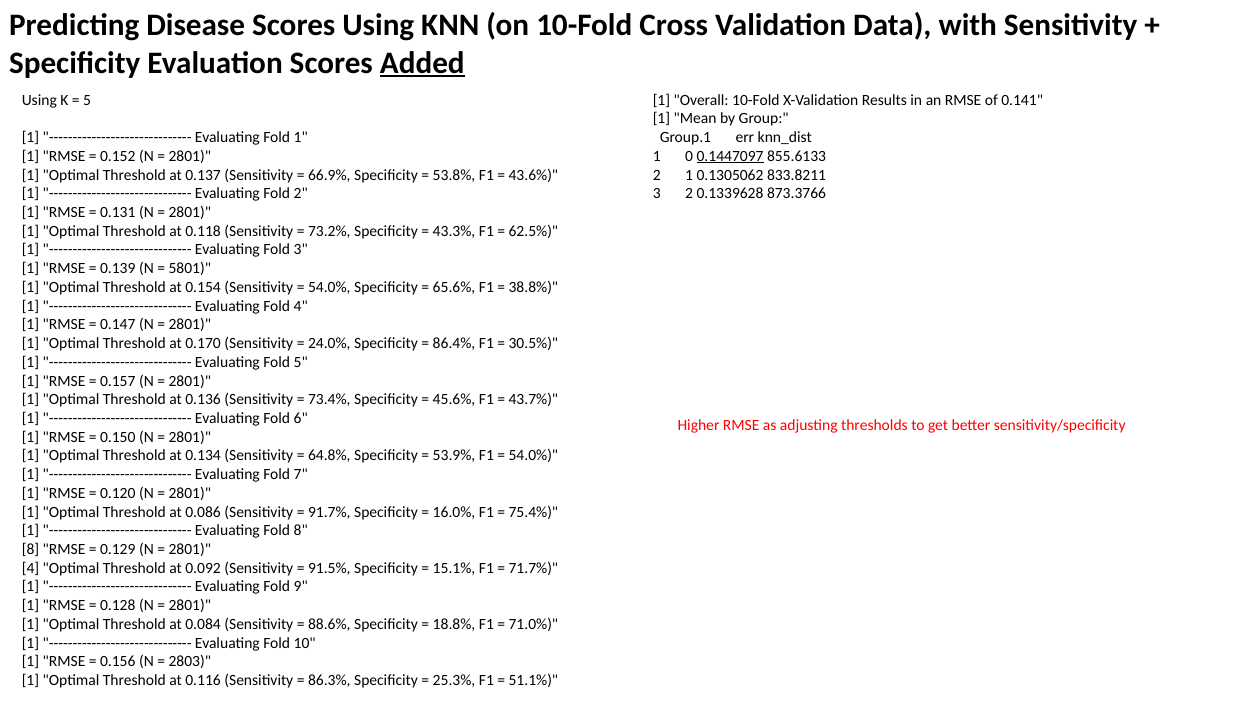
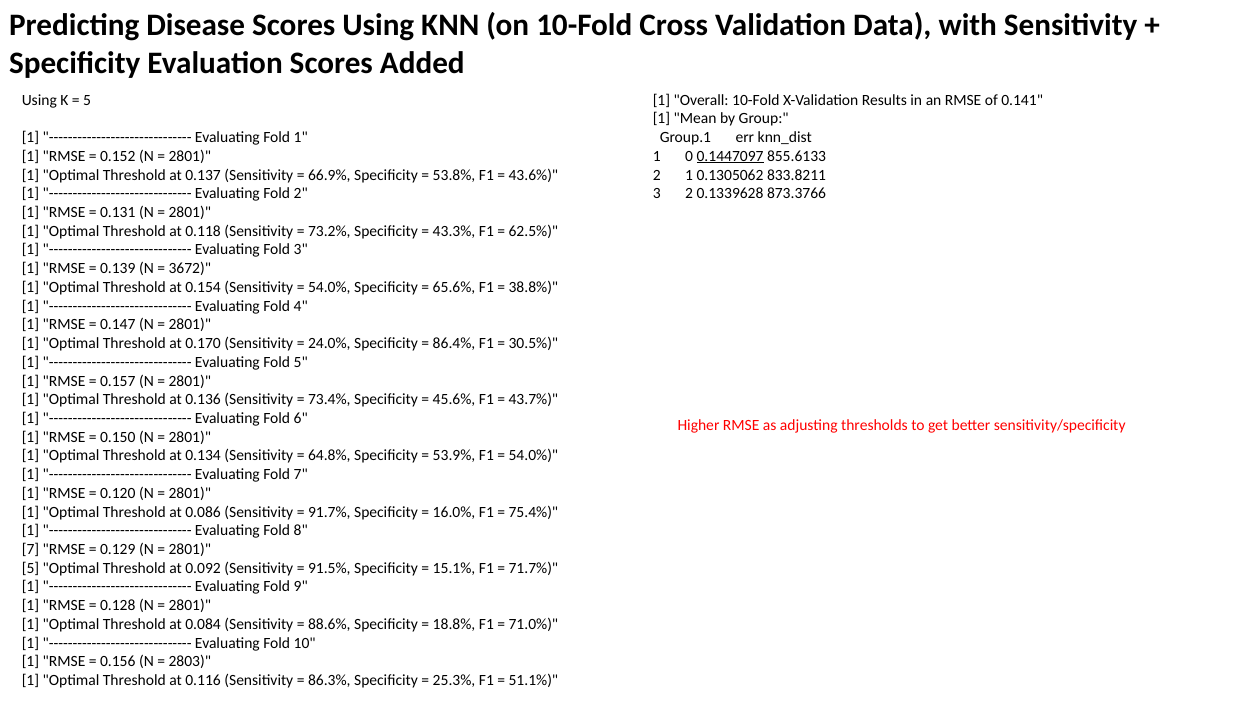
Added underline: present -> none
5801: 5801 -> 3672
8 at (30, 549): 8 -> 7
4 at (30, 568): 4 -> 5
